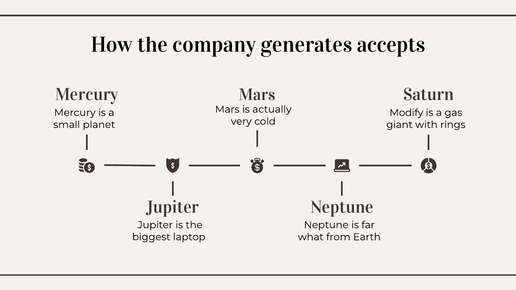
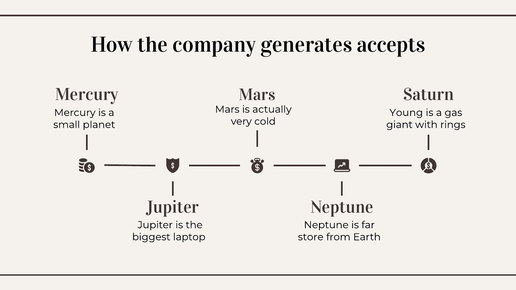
Modify: Modify -> Young
what: what -> store
